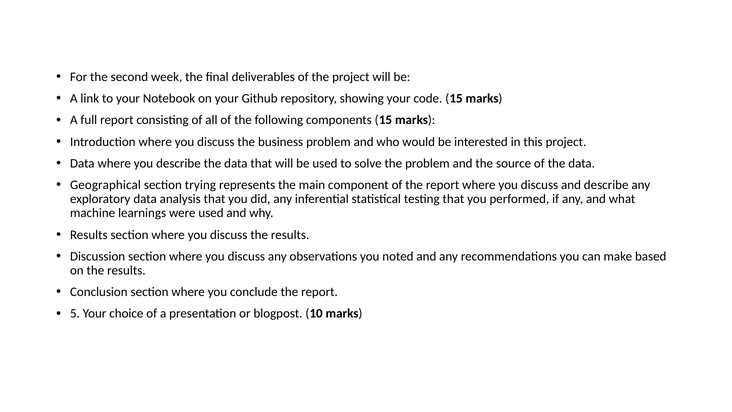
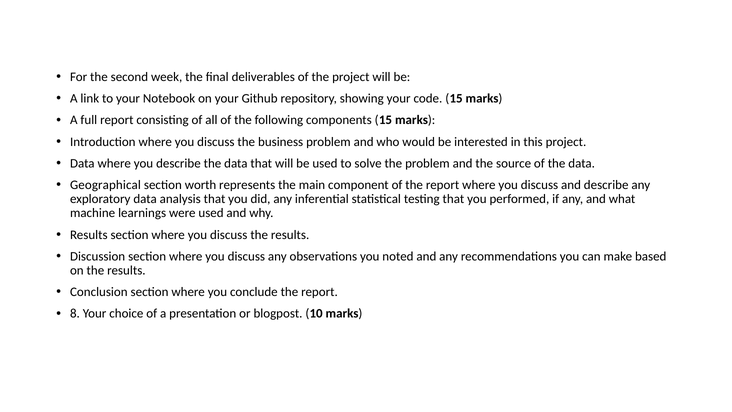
trying: trying -> worth
5: 5 -> 8
